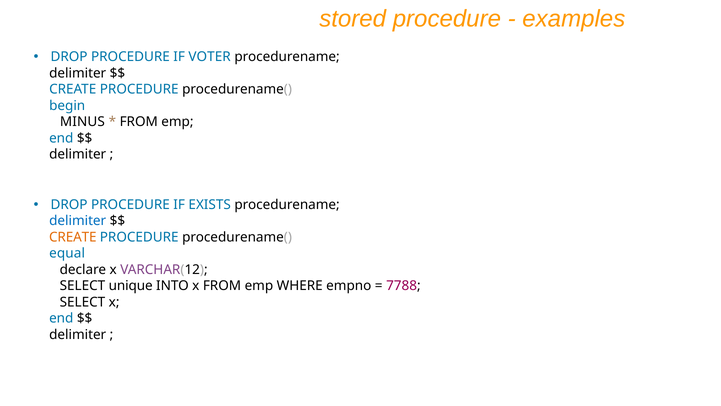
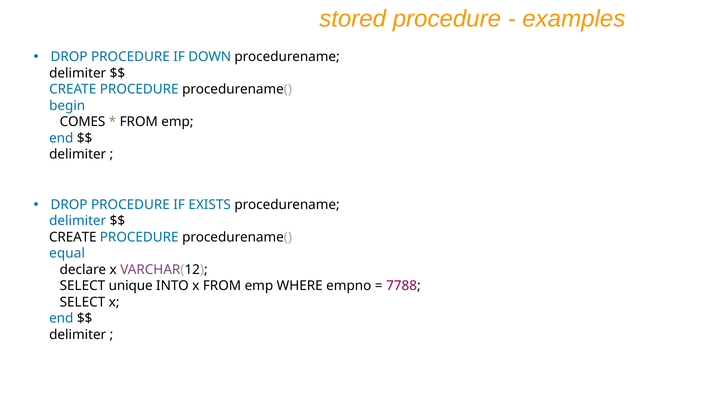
VOTER: VOTER -> DOWN
MINUS: MINUS -> COMES
CREATE at (73, 237) colour: orange -> black
